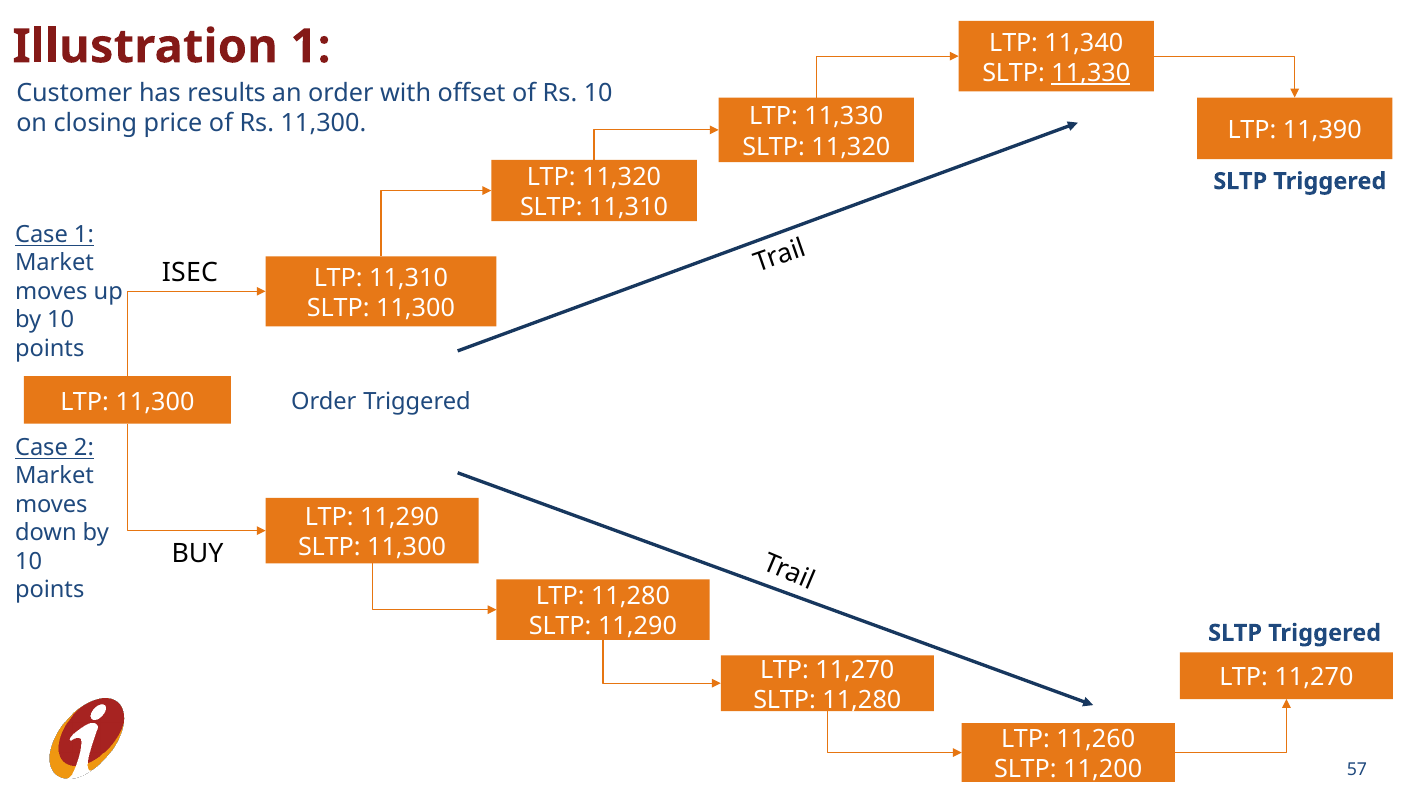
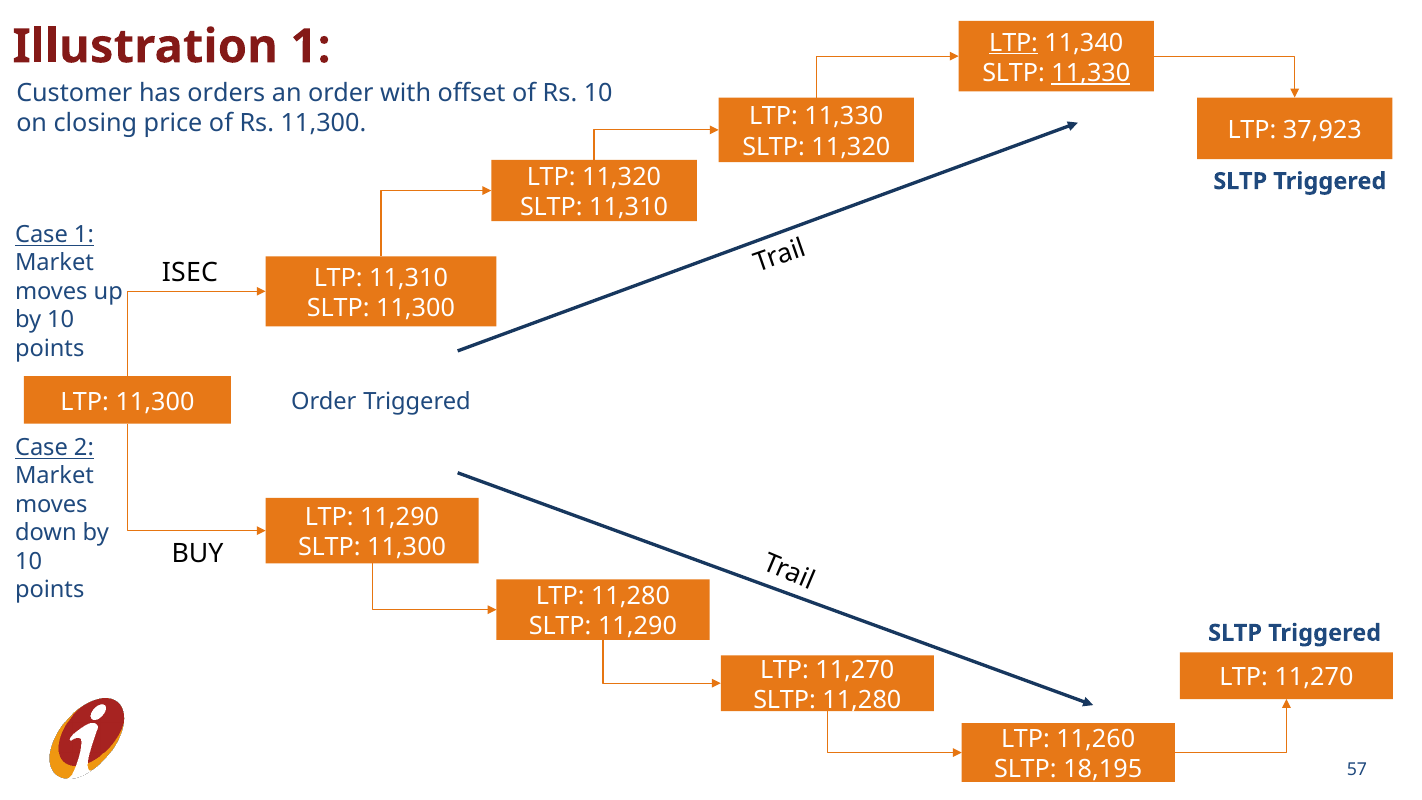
LTP at (1014, 43) underline: none -> present
results: results -> orders
11,390: 11,390 -> 37,923
11,200: 11,200 -> 18,195
